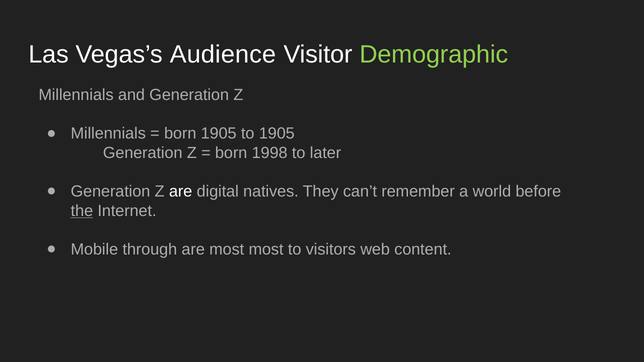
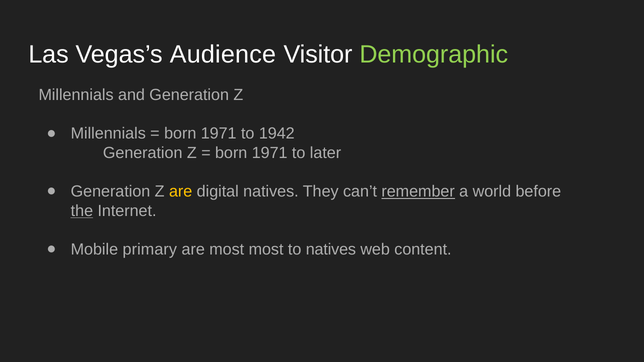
1905 at (219, 134): 1905 -> 1971
to 1905: 1905 -> 1942
1998 at (270, 153): 1998 -> 1971
are at (181, 192) colour: white -> yellow
remember underline: none -> present
through: through -> primary
to visitors: visitors -> natives
